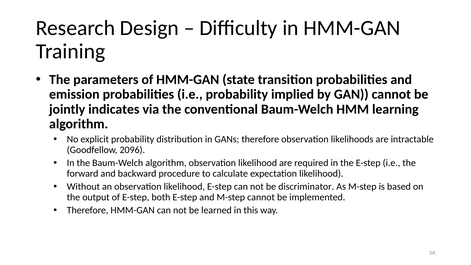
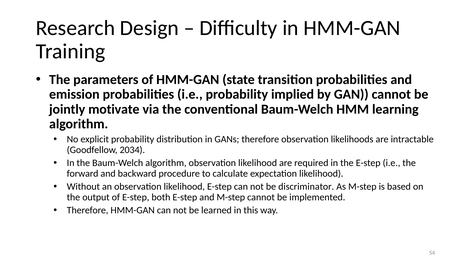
indicates: indicates -> motivate
2096: 2096 -> 2034
